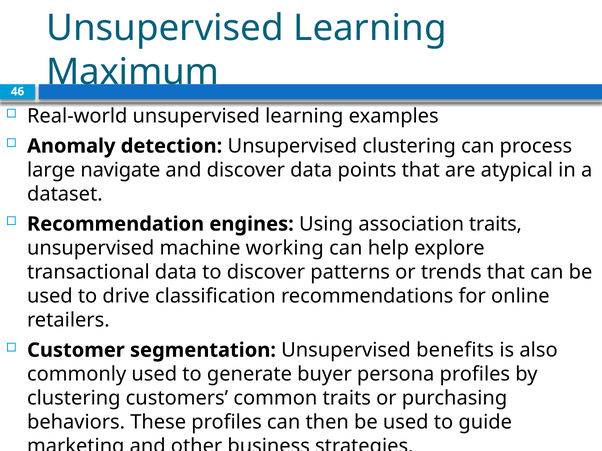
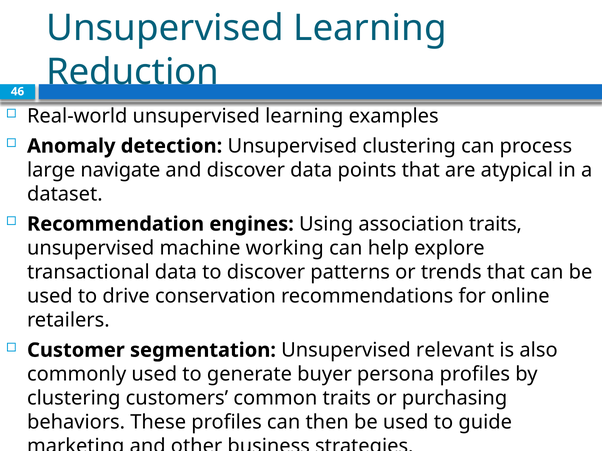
Maximum: Maximum -> Reduction
classification: classification -> conservation
benefits: benefits -> relevant
